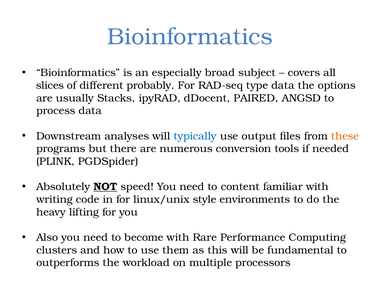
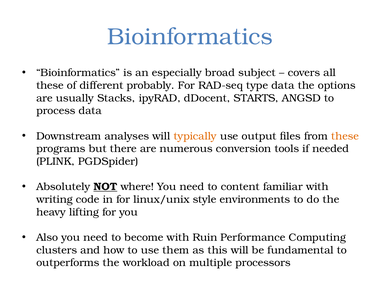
slices at (50, 85): slices -> these
PAIRED: PAIRED -> STARTS
typically colour: blue -> orange
speed: speed -> where
Rare: Rare -> Ruin
